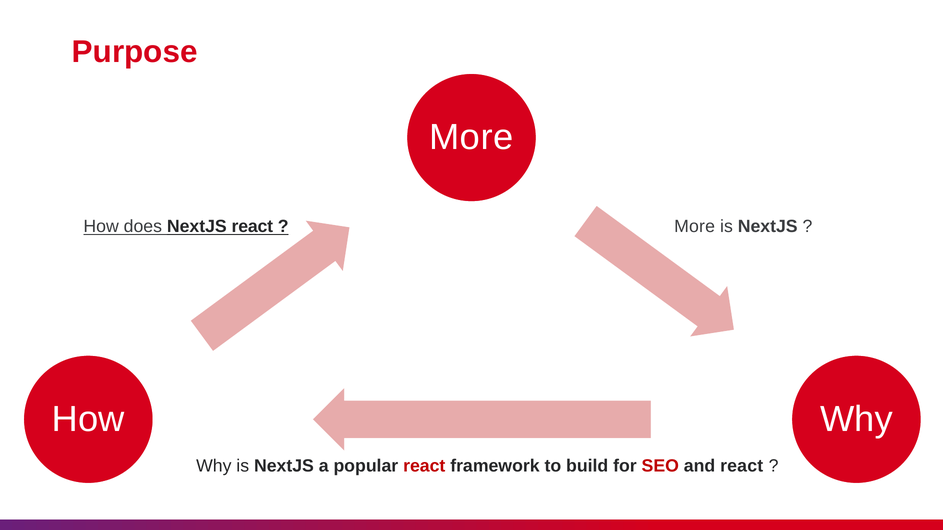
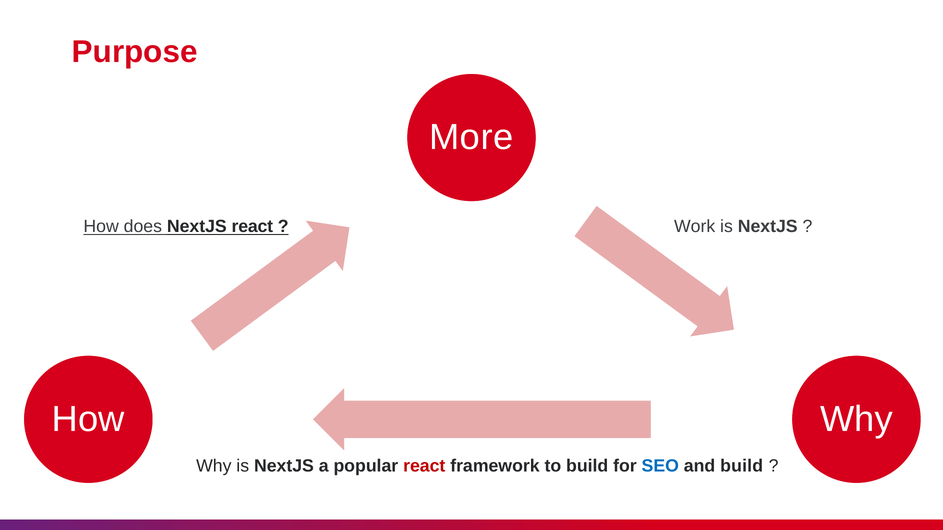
More at (695, 227): More -> Work
SEO colour: red -> blue
and react: react -> build
